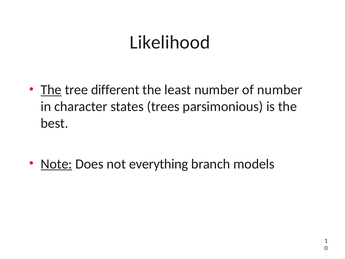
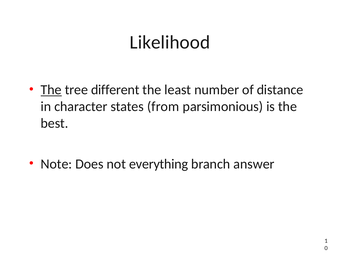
of number: number -> distance
trees: trees -> from
Note underline: present -> none
models: models -> answer
